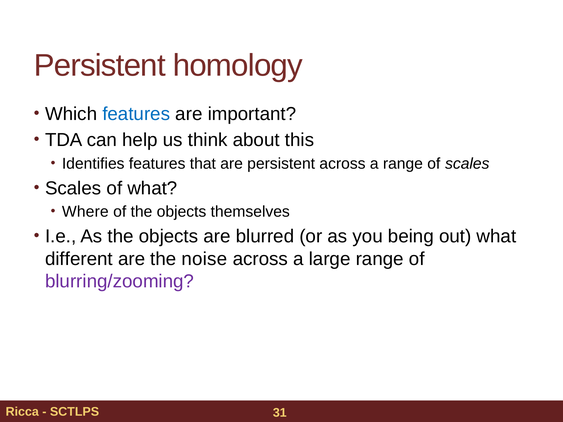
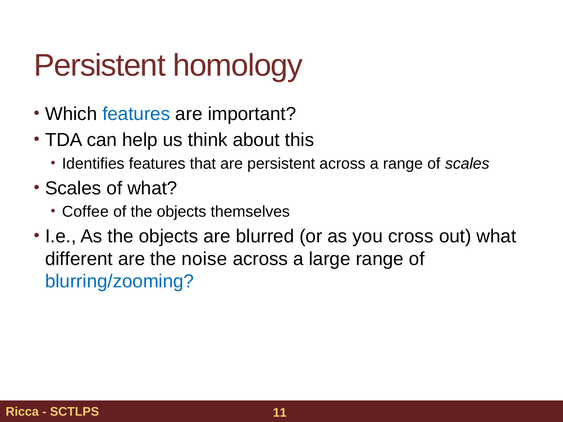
Where: Where -> Coffee
being: being -> cross
blurring/zooming colour: purple -> blue
31: 31 -> 11
